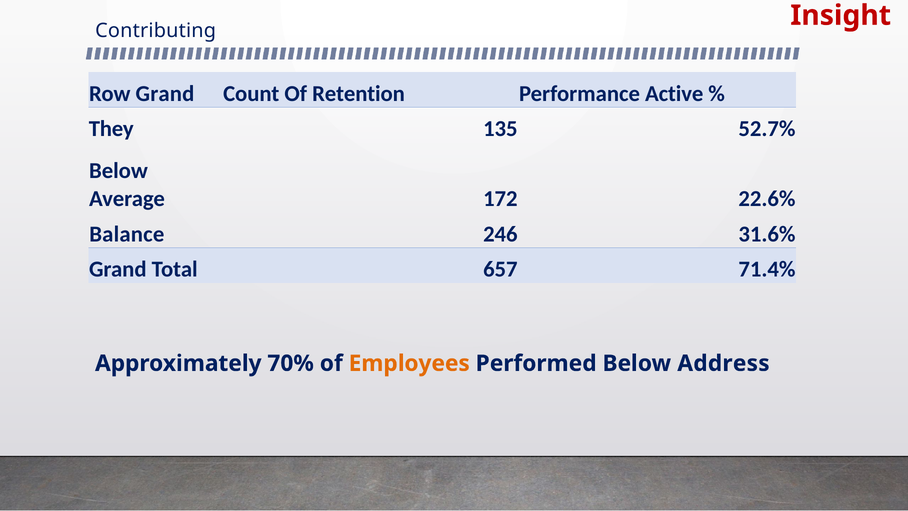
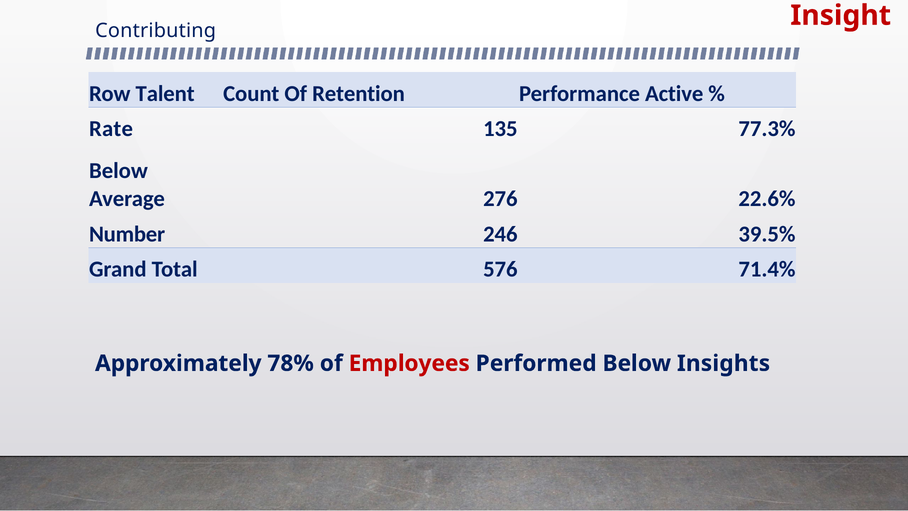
Row Grand: Grand -> Talent
They: They -> Rate
52.7%: 52.7% -> 77.3%
172: 172 -> 276
Balance: Balance -> Number
31.6%: 31.6% -> 39.5%
657: 657 -> 576
70%: 70% -> 78%
Employees colour: orange -> red
Address: Address -> Insights
